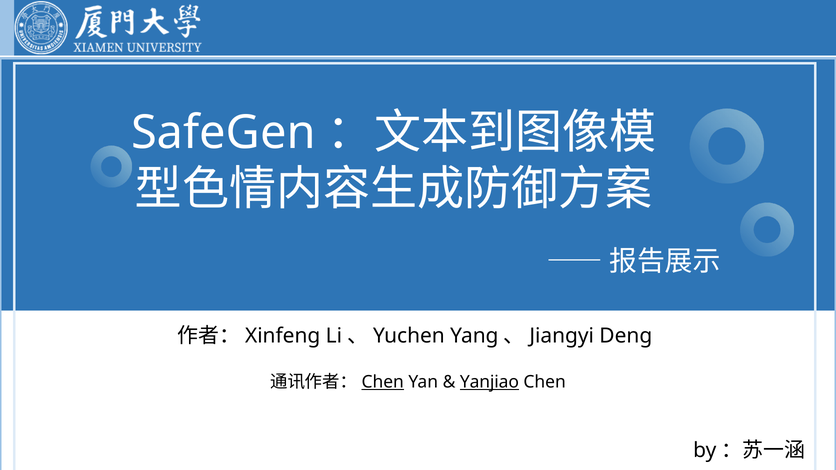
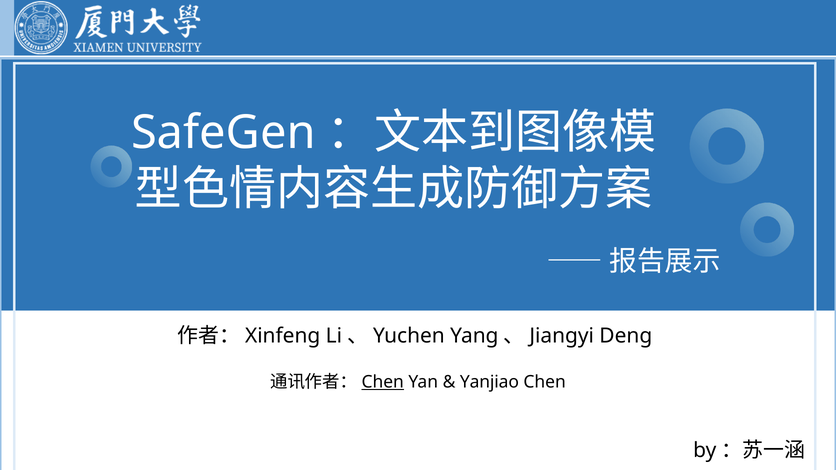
Yanjiao underline: present -> none
